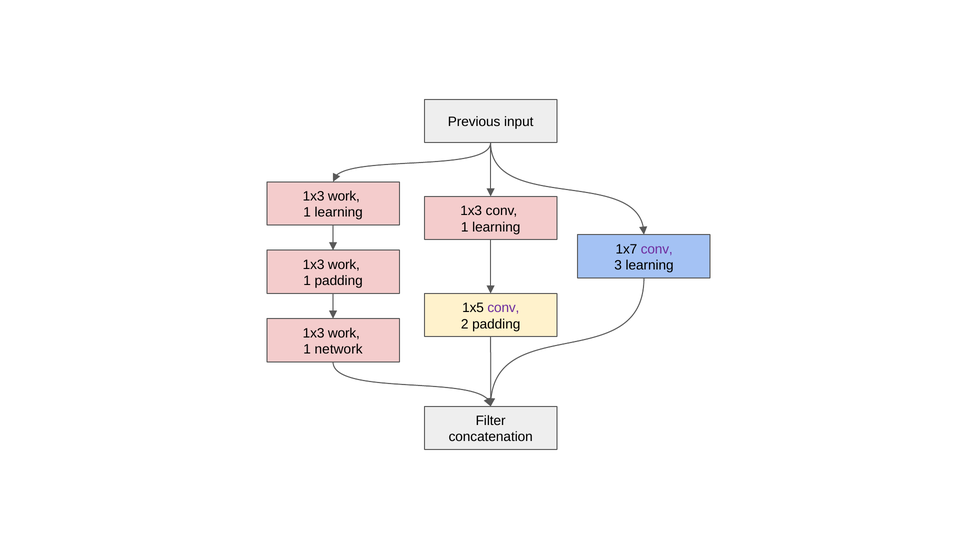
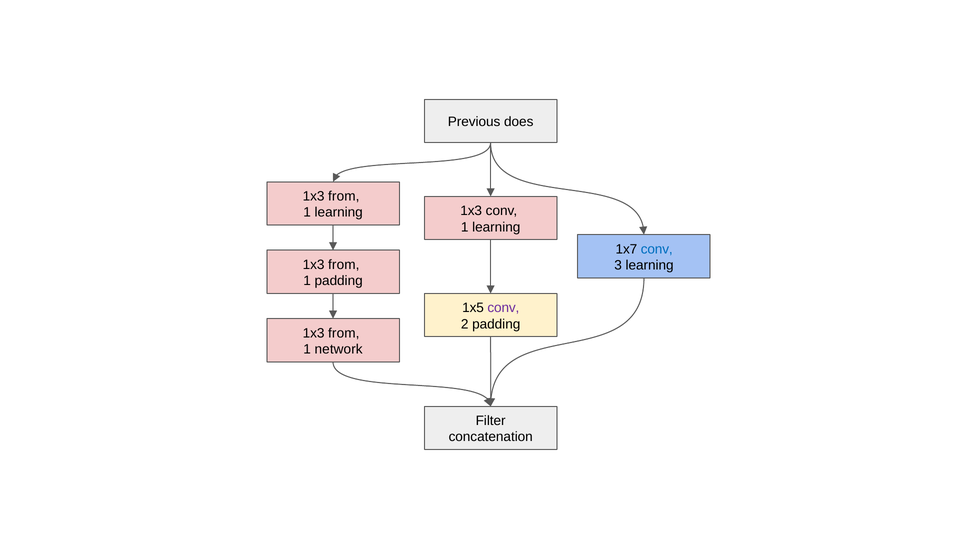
input: input -> does
work at (344, 196): work -> from
conv at (657, 249) colour: purple -> blue
work at (344, 265): work -> from
work at (344, 333): work -> from
